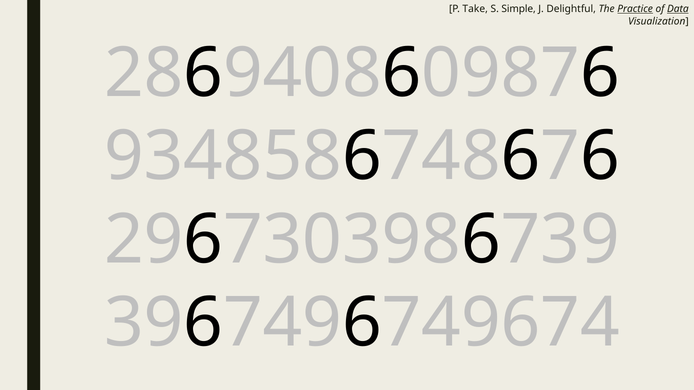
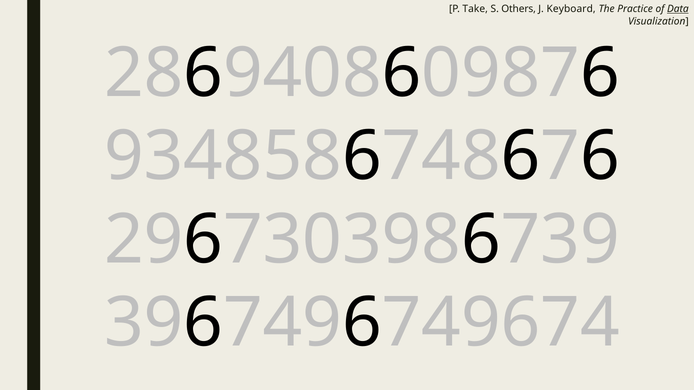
Simple: Simple -> Others
Delightful: Delightful -> Keyboard
Practice underline: present -> none
